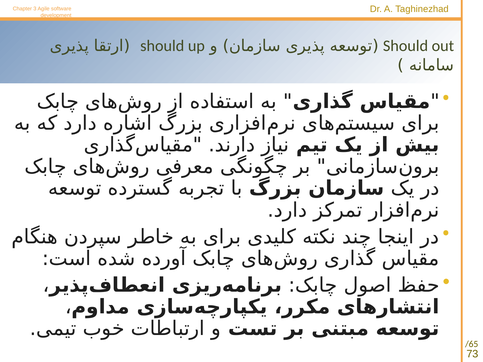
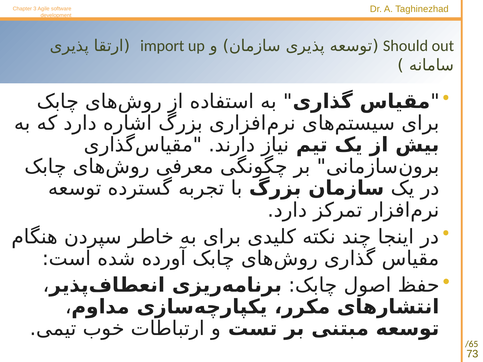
should at (162, 46): should -> import
